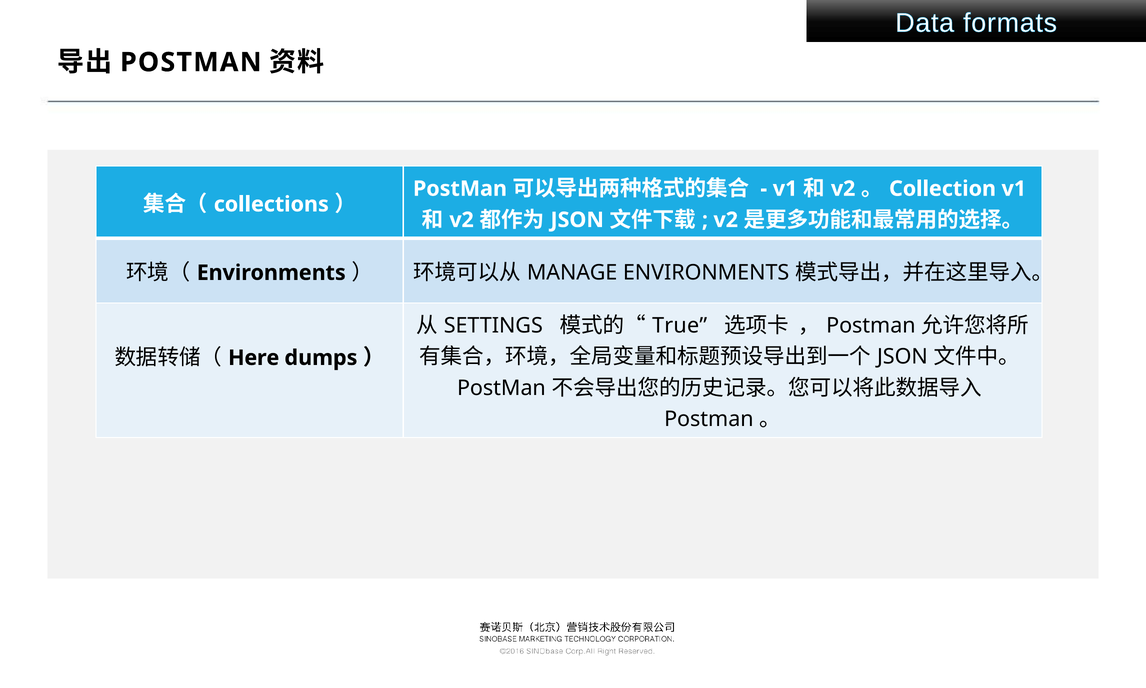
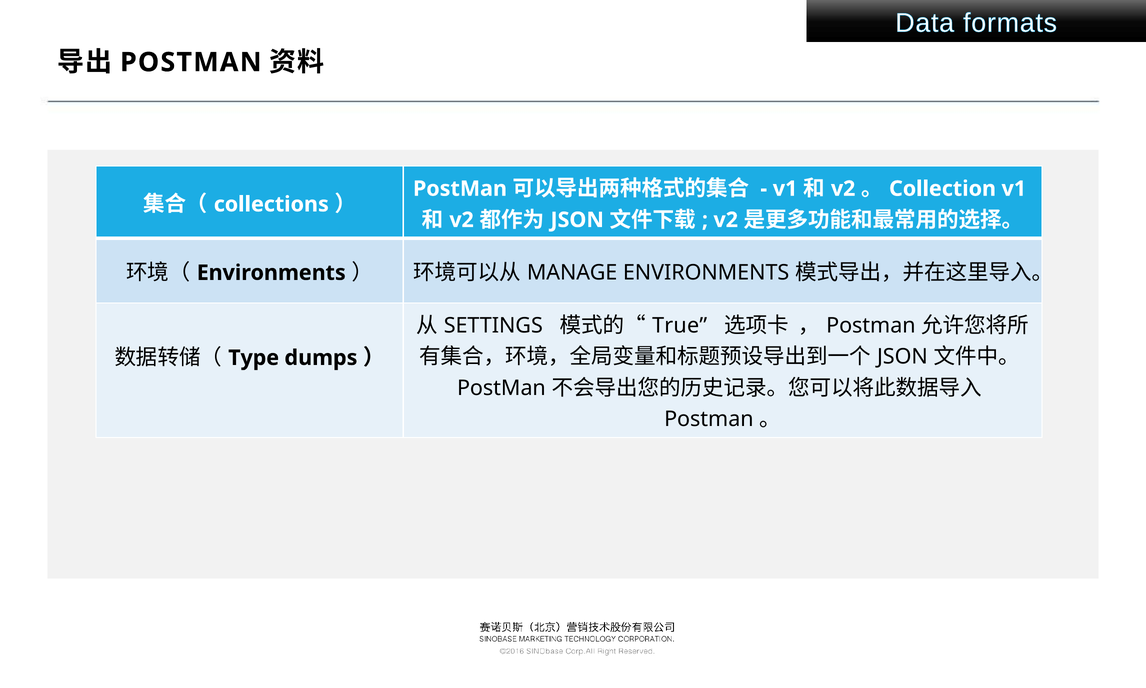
Here: Here -> Type
